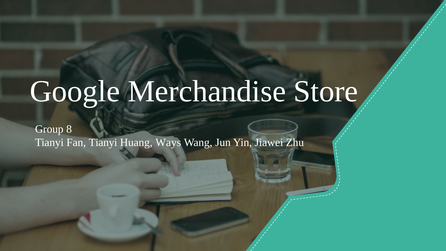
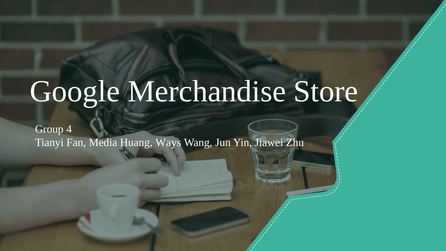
8: 8 -> 4
Fan Tianyi: Tianyi -> Media
